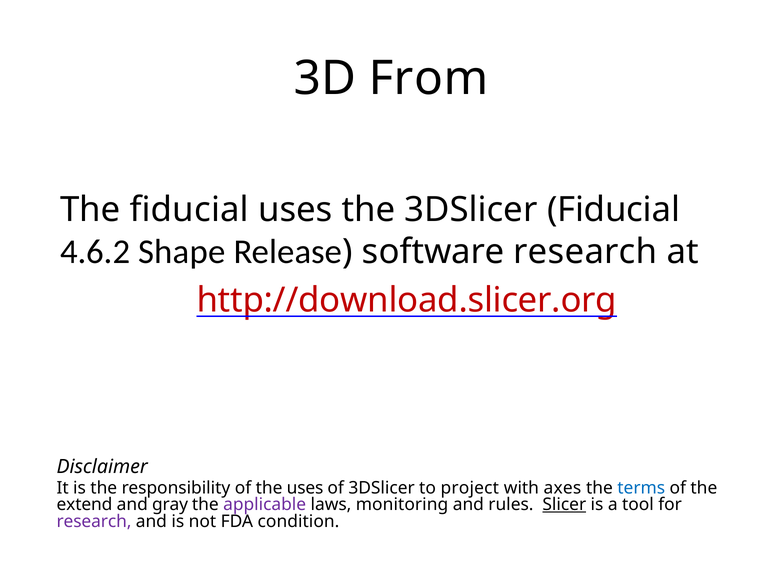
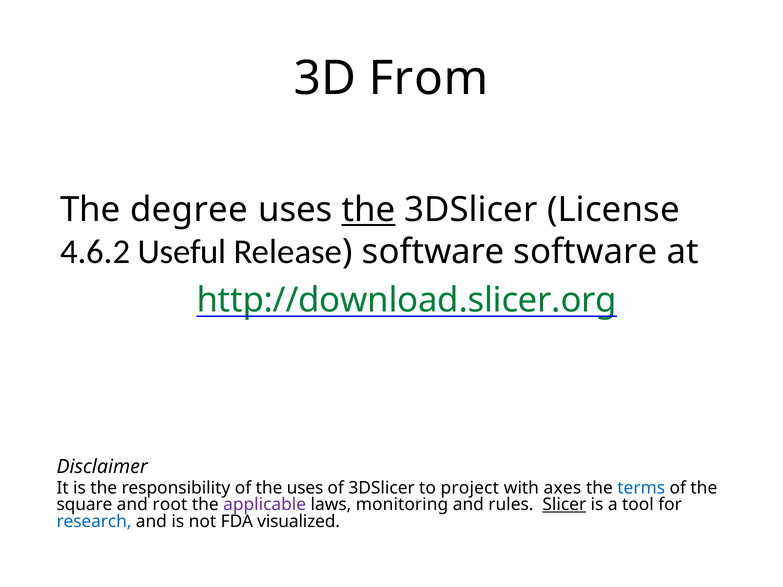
The fiducial: fiducial -> degree
the at (368, 210) underline: none -> present
3DSlicer Fiducial: Fiducial -> License
Shape: Shape -> Useful
software research: research -> software
http://download.slicer.org colour: red -> green
extend: extend -> square
gray: gray -> root
research at (94, 522) colour: purple -> blue
condition: condition -> visualized
